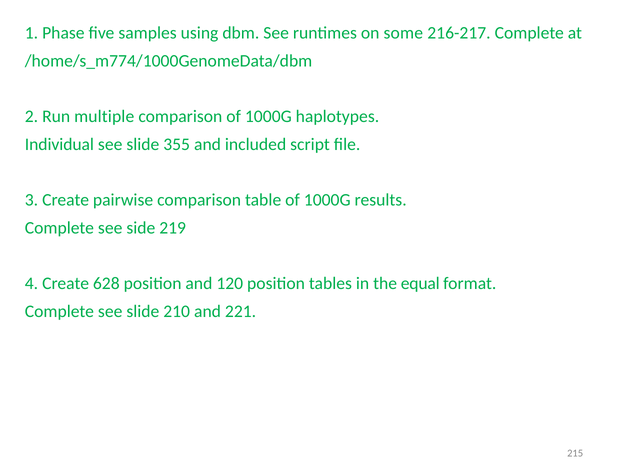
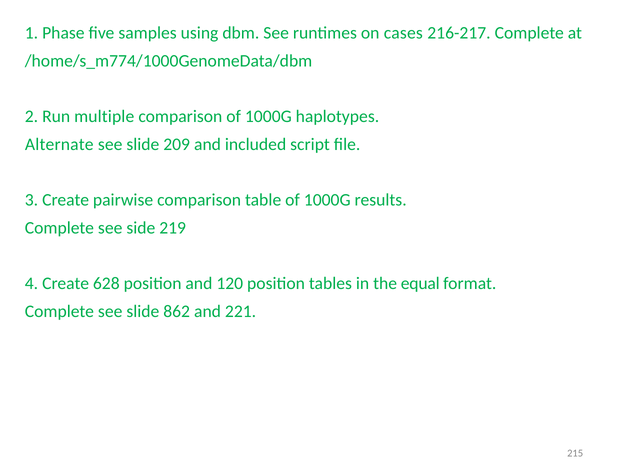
some: some -> cases
Individual: Individual -> Alternate
355: 355 -> 209
210: 210 -> 862
